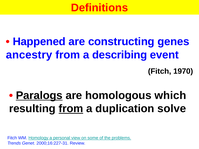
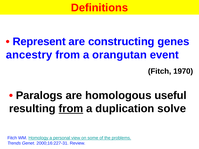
Happened: Happened -> Represent
describing: describing -> orangutan
Paralogs underline: present -> none
which: which -> useful
